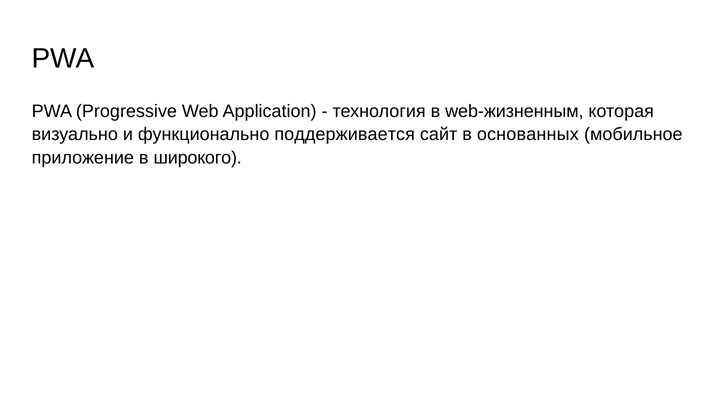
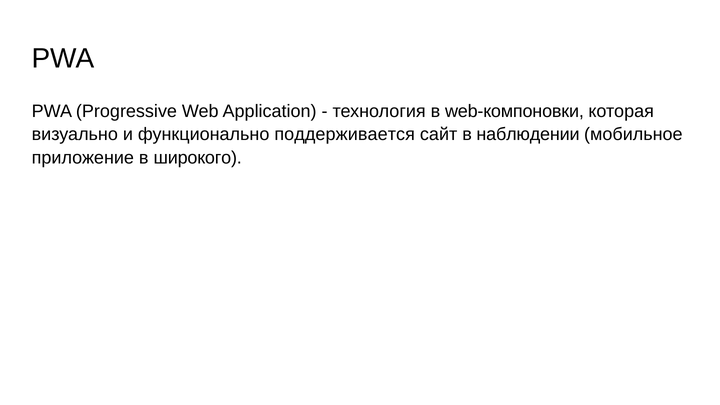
web-жизненным: web-жизненным -> web-компоновки
основанных: основанных -> наблюдении
